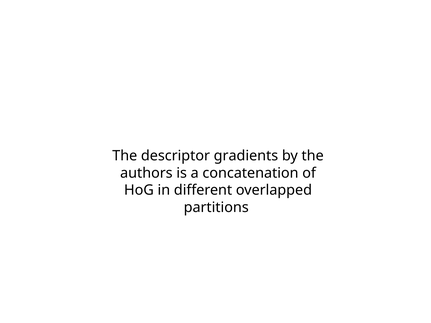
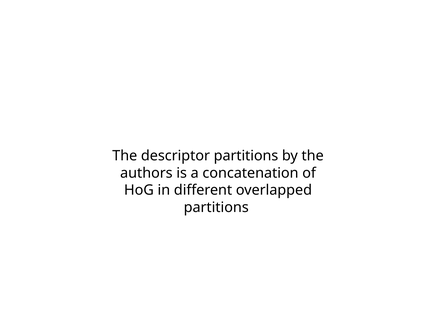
descriptor gradients: gradients -> partitions
